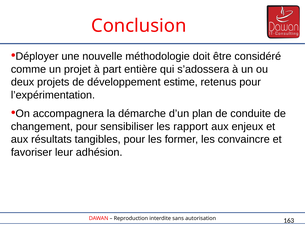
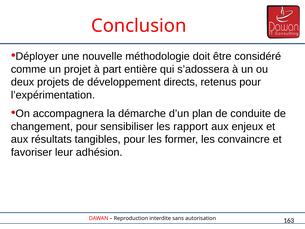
estime: estime -> directs
